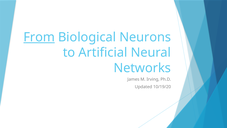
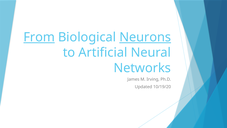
Neurons underline: none -> present
